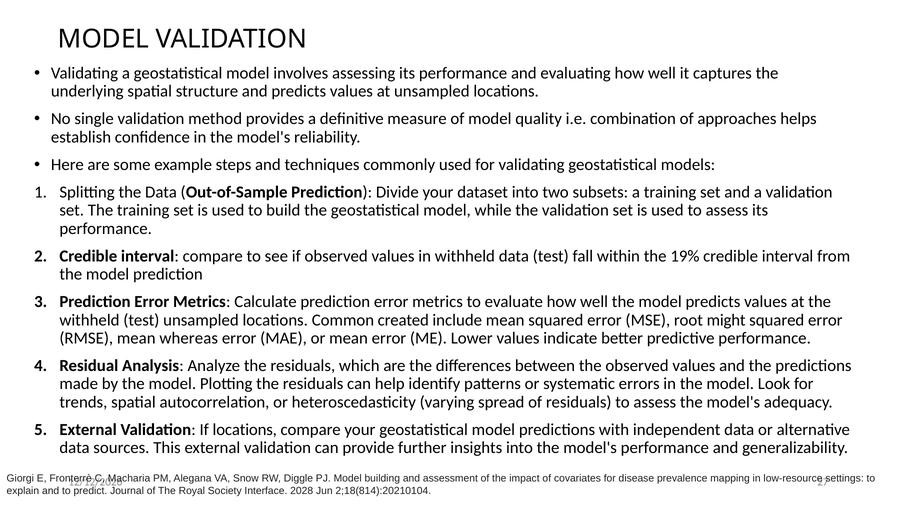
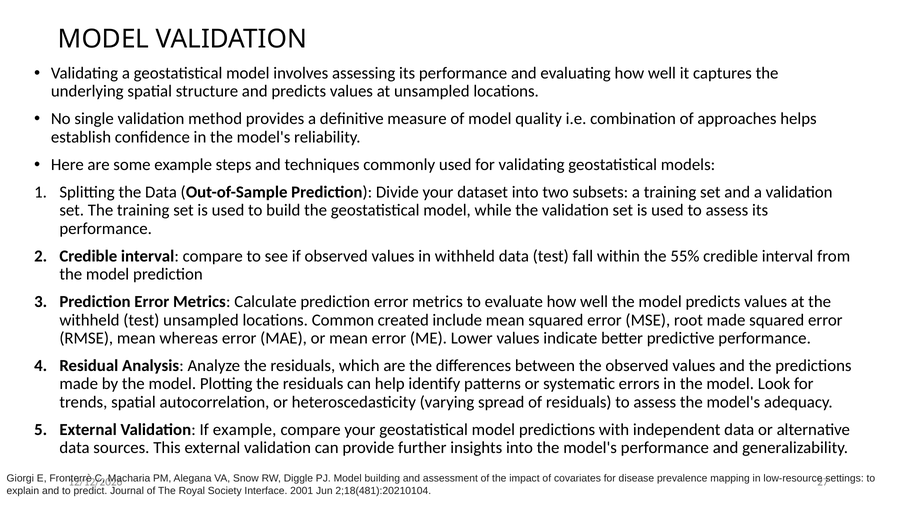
19%: 19% -> 55%
root might: might -> made
If locations: locations -> example
2028: 2028 -> 2001
2;18(814):20210104: 2;18(814):20210104 -> 2;18(481):20210104
